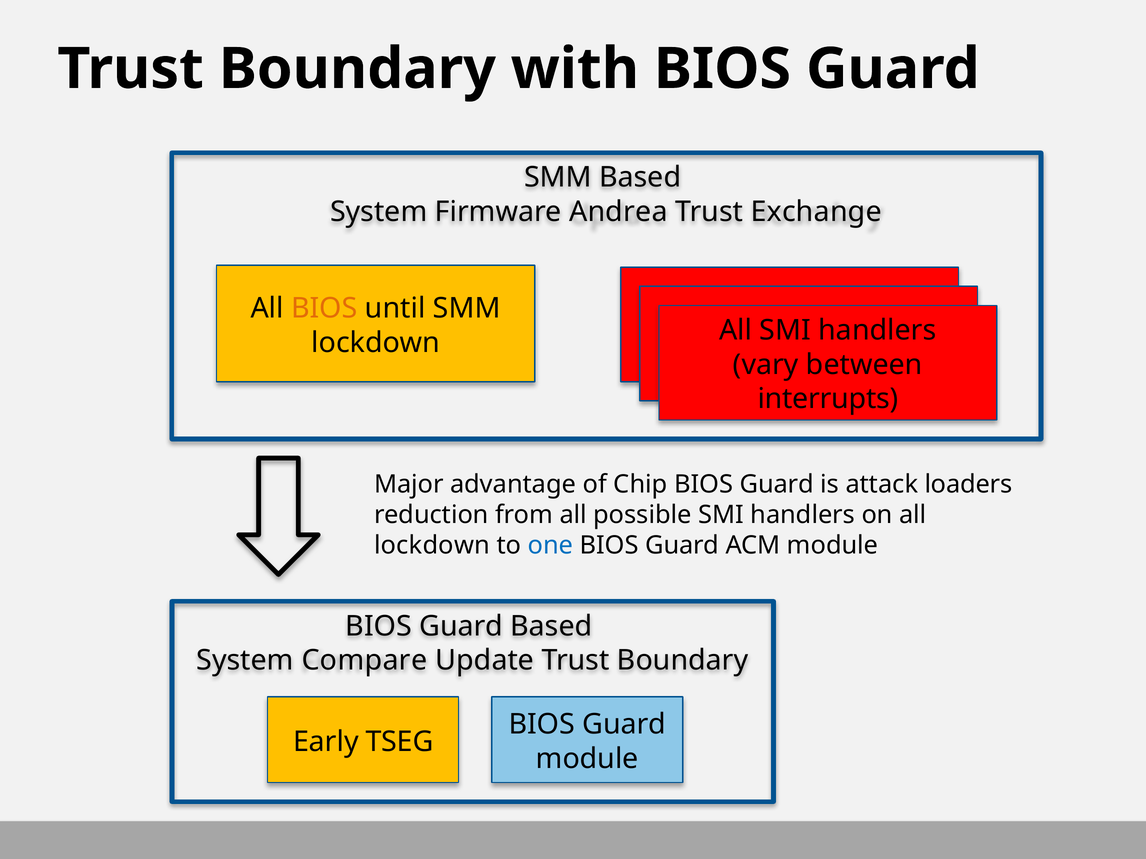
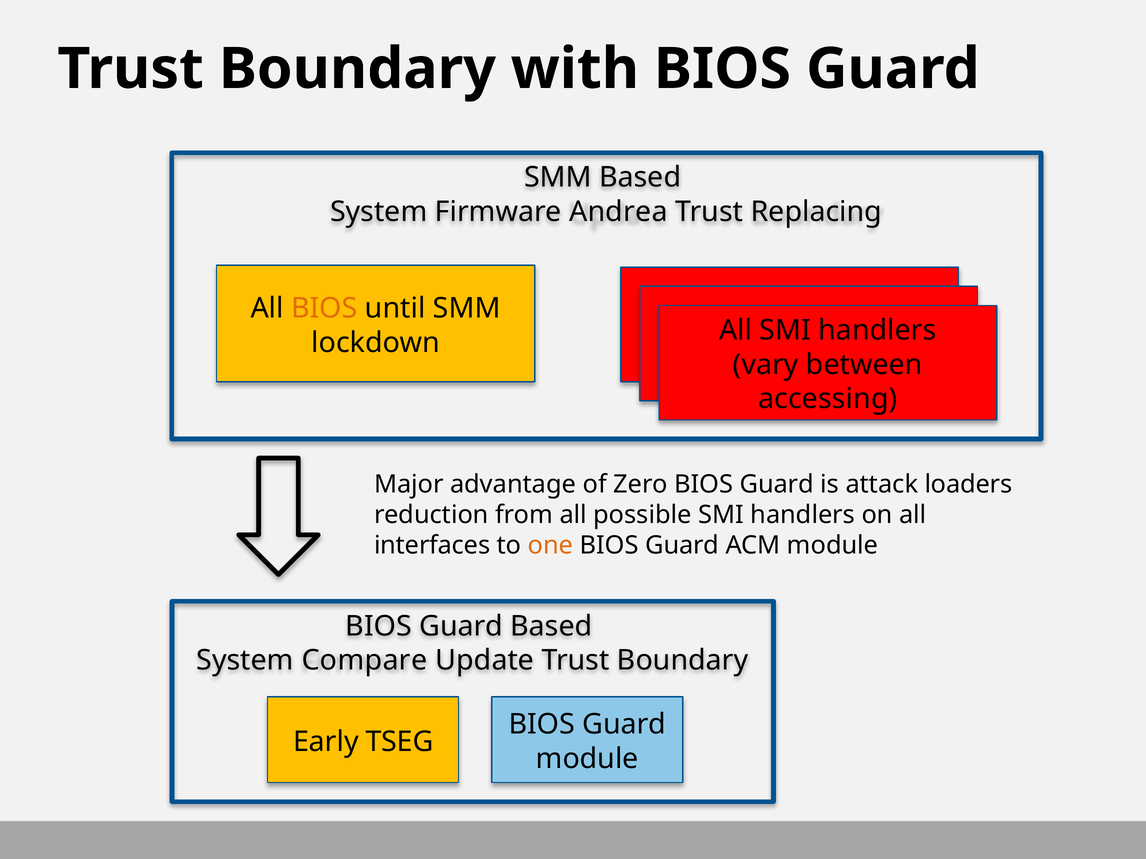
Exchange: Exchange -> Replacing
interrupts: interrupts -> accessing
Chip: Chip -> Zero
lockdown at (432, 546): lockdown -> interfaces
one colour: blue -> orange
